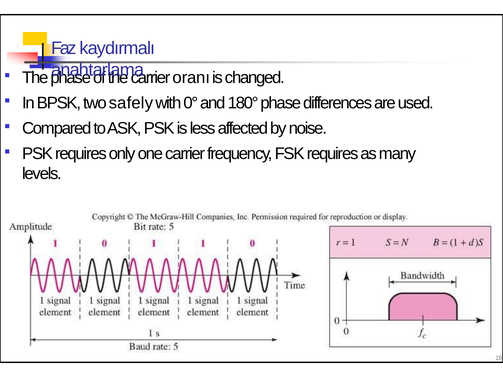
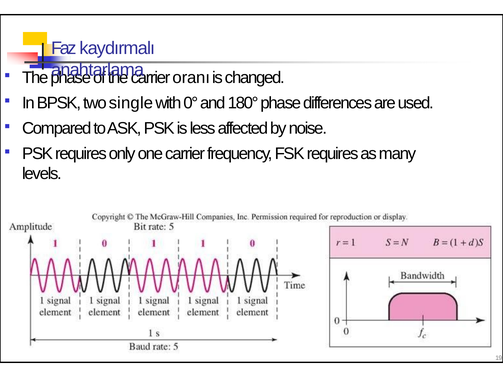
safely: safely -> single
